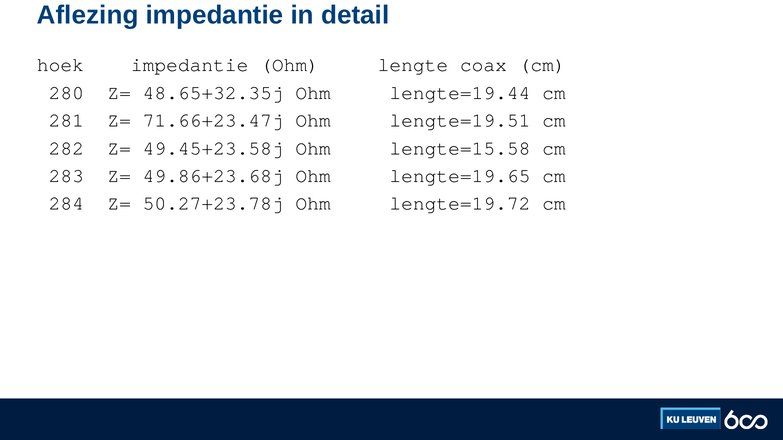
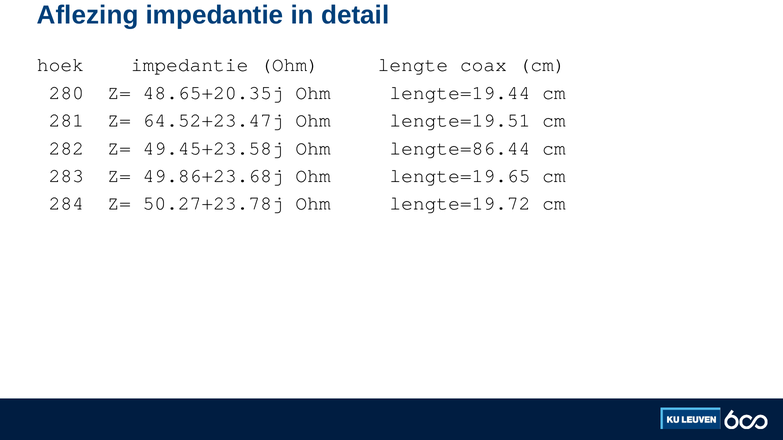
48.65+32.35j: 48.65+32.35j -> 48.65+20.35j
71.66+23.47j: 71.66+23.47j -> 64.52+23.47j
lengte=15.58: lengte=15.58 -> lengte=86.44
